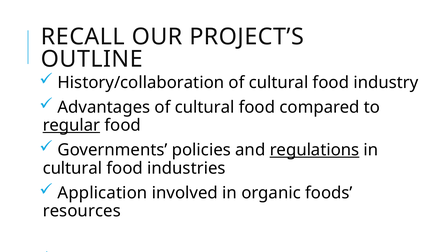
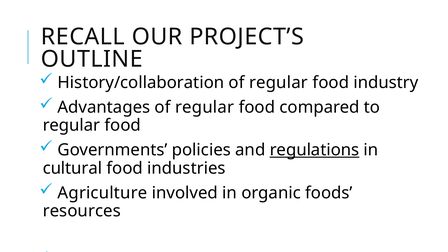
cultural at (279, 83): cultural -> regular
Advantages of cultural: cultural -> regular
regular at (71, 125) underline: present -> none
Application: Application -> Agriculture
